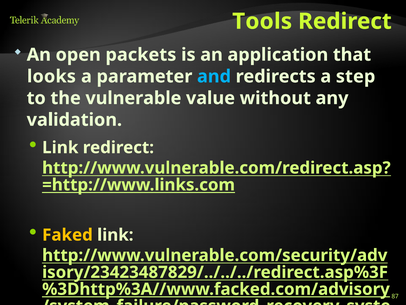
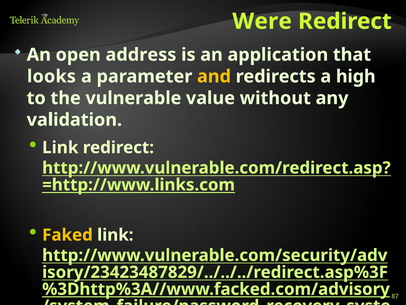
Tools: Tools -> Were
packets: packets -> address
and colour: light blue -> yellow
step: step -> high
